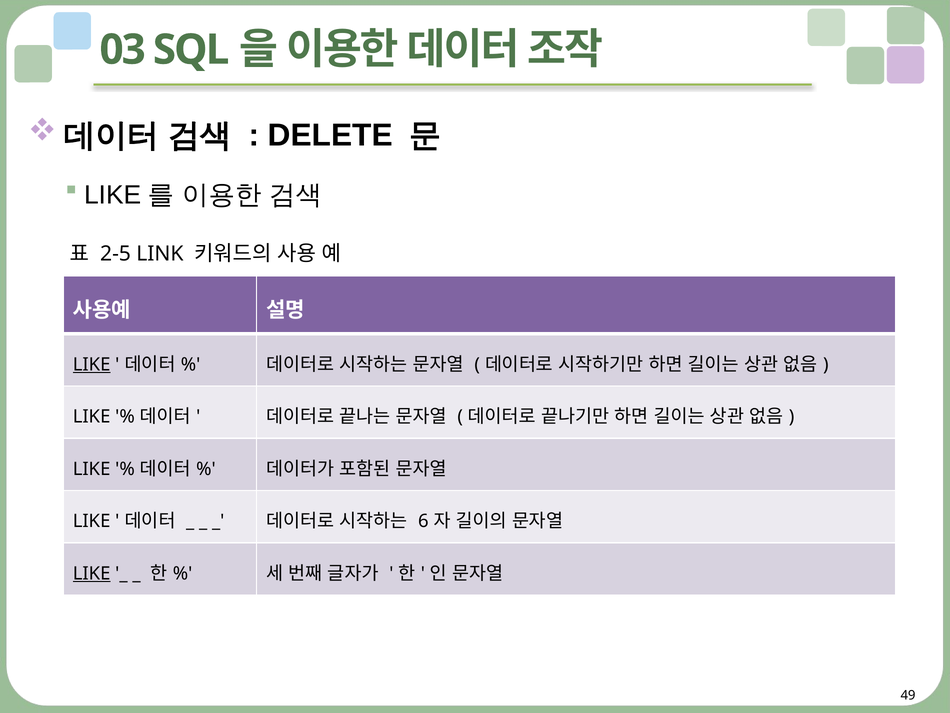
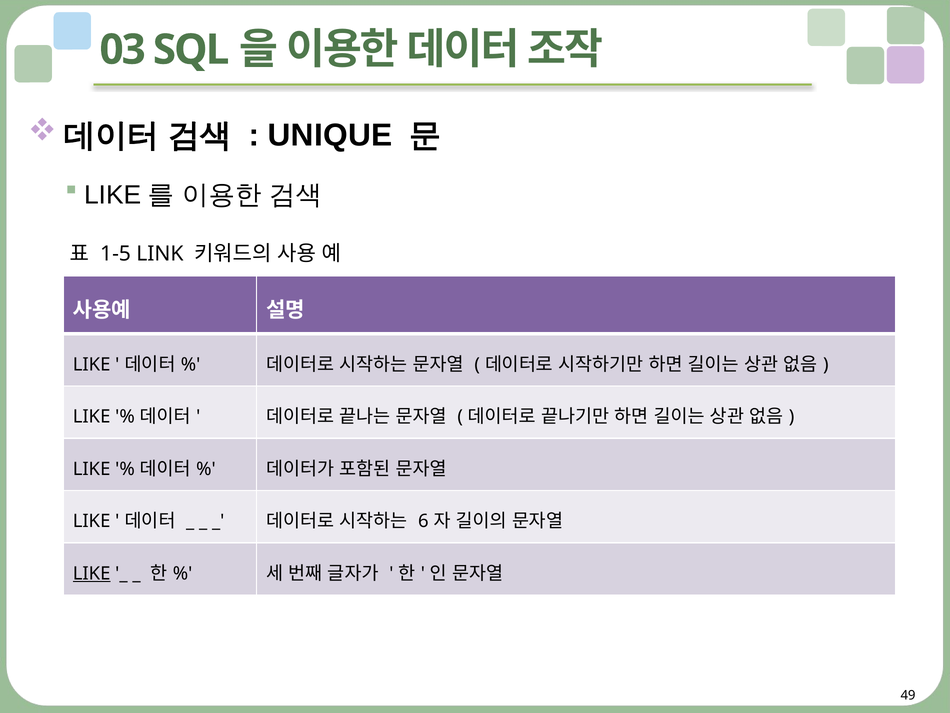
DELETE: DELETE -> UNIQUE
2-5: 2-5 -> 1-5
LIKE at (92, 364) underline: present -> none
